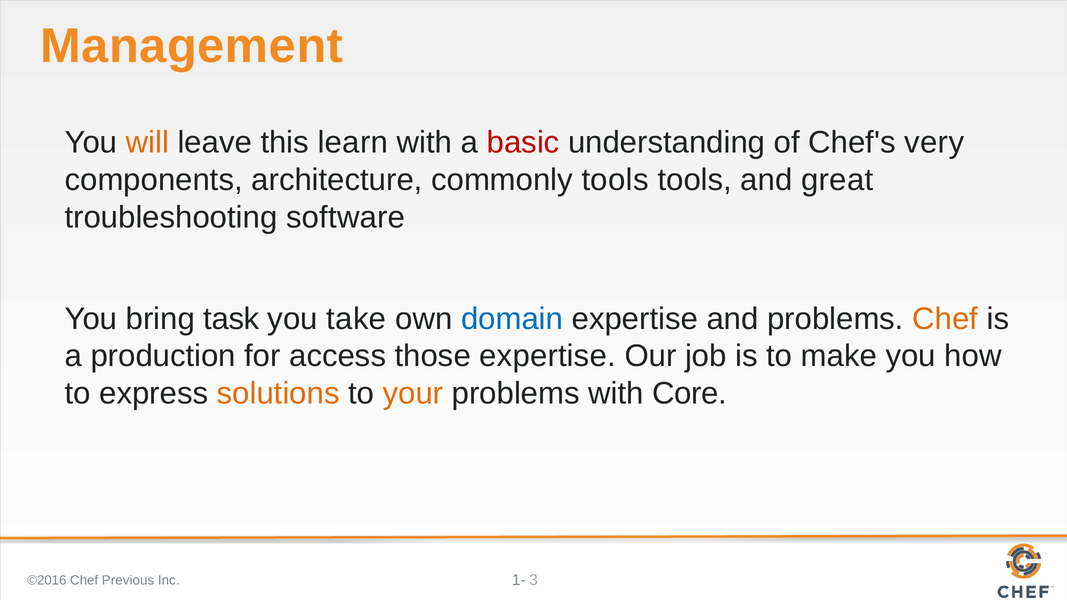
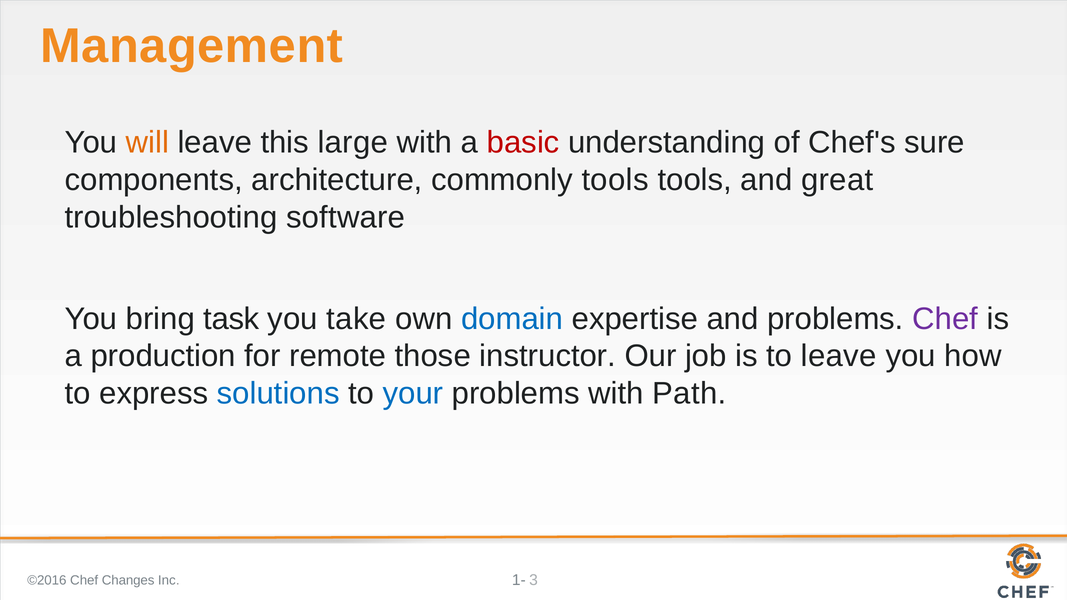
learn: learn -> large
very: very -> sure
Chef at (945, 319) colour: orange -> purple
access: access -> remote
those expertise: expertise -> instructor
to make: make -> leave
solutions colour: orange -> blue
your colour: orange -> blue
Core: Core -> Path
Previous: Previous -> Changes
